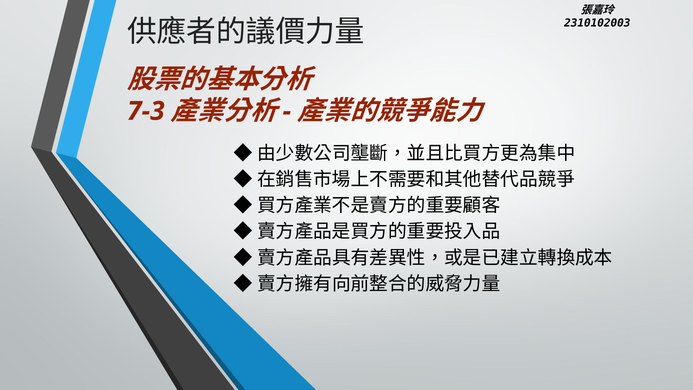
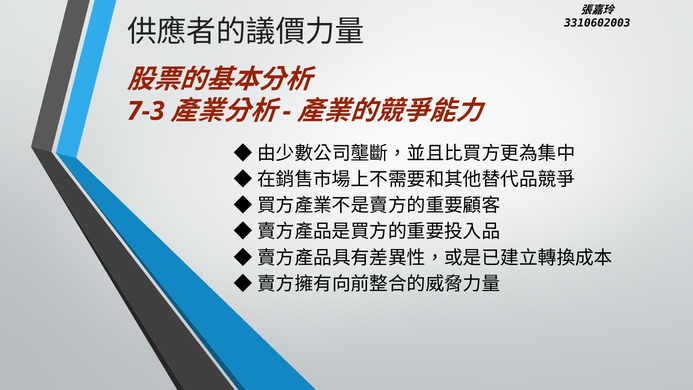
2310102003: 2310102003 -> 3310602003
